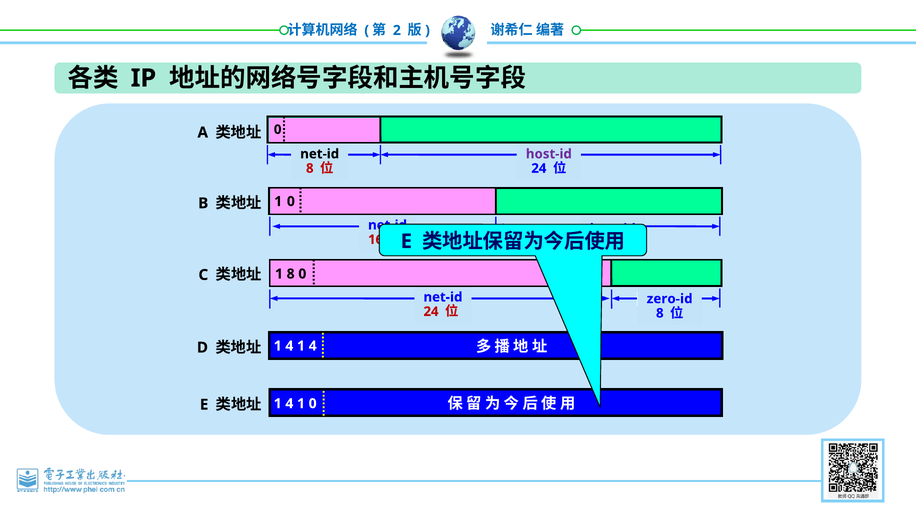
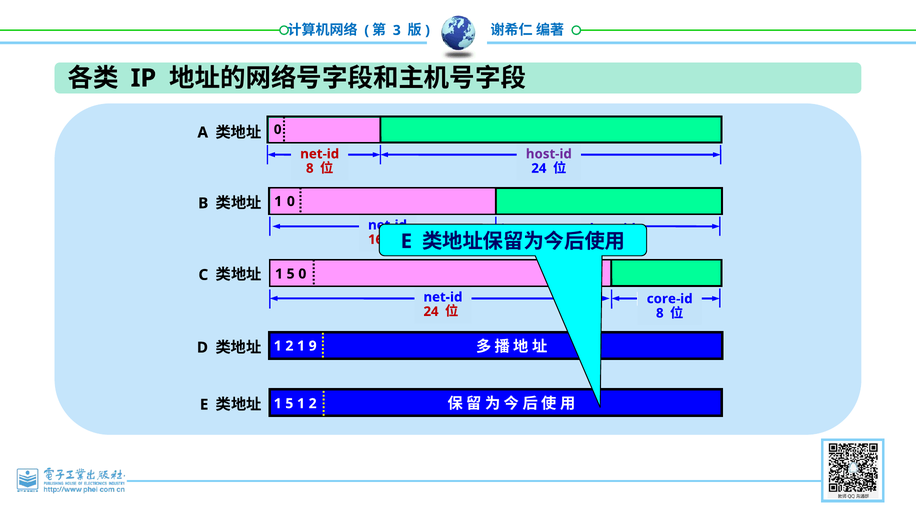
2: 2 -> 3
net-id at (320, 154) colour: black -> red
8 at (291, 274): 8 -> 5
zero-id: zero-id -> core-id
4 at (289, 346): 4 -> 2
4 at (313, 346): 4 -> 9
4 at (289, 404): 4 -> 5
0 at (313, 404): 0 -> 2
